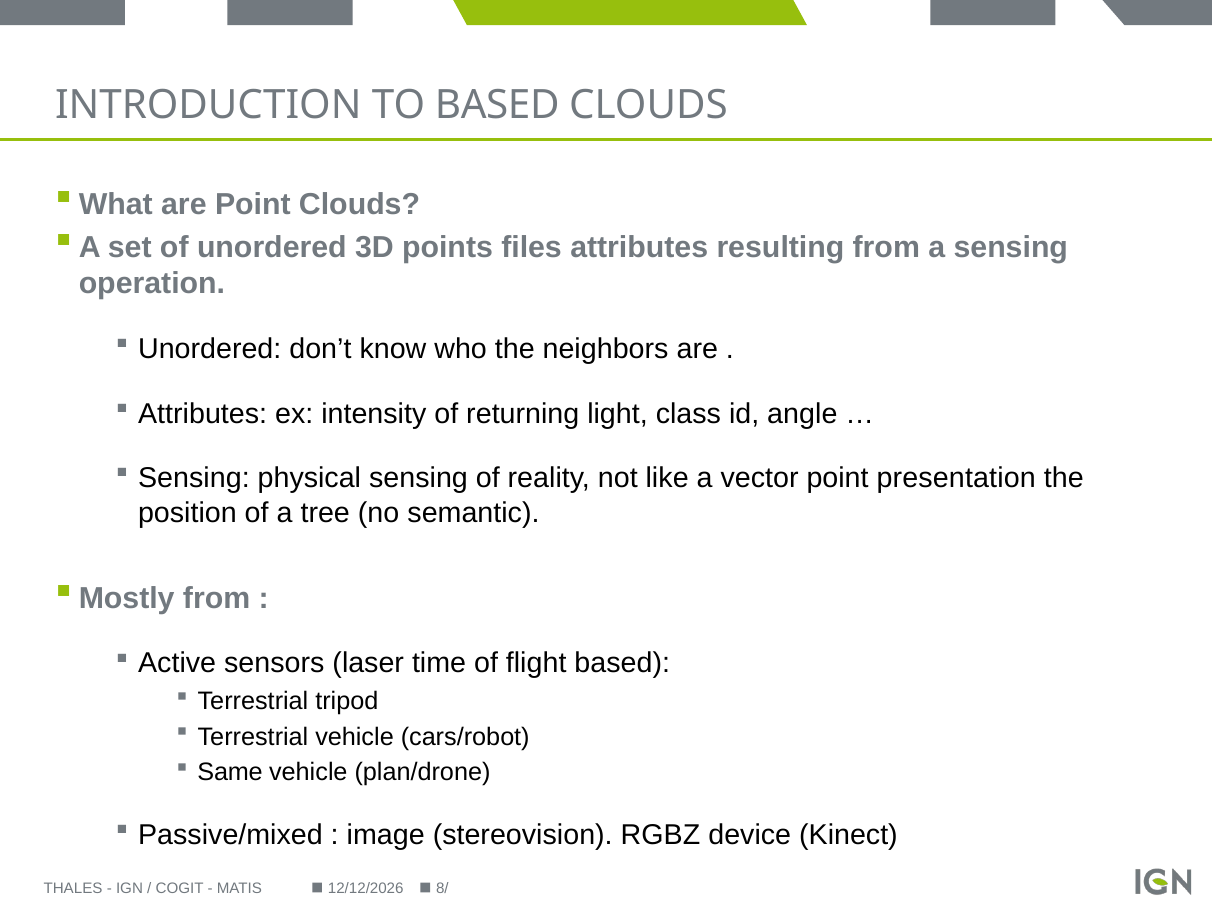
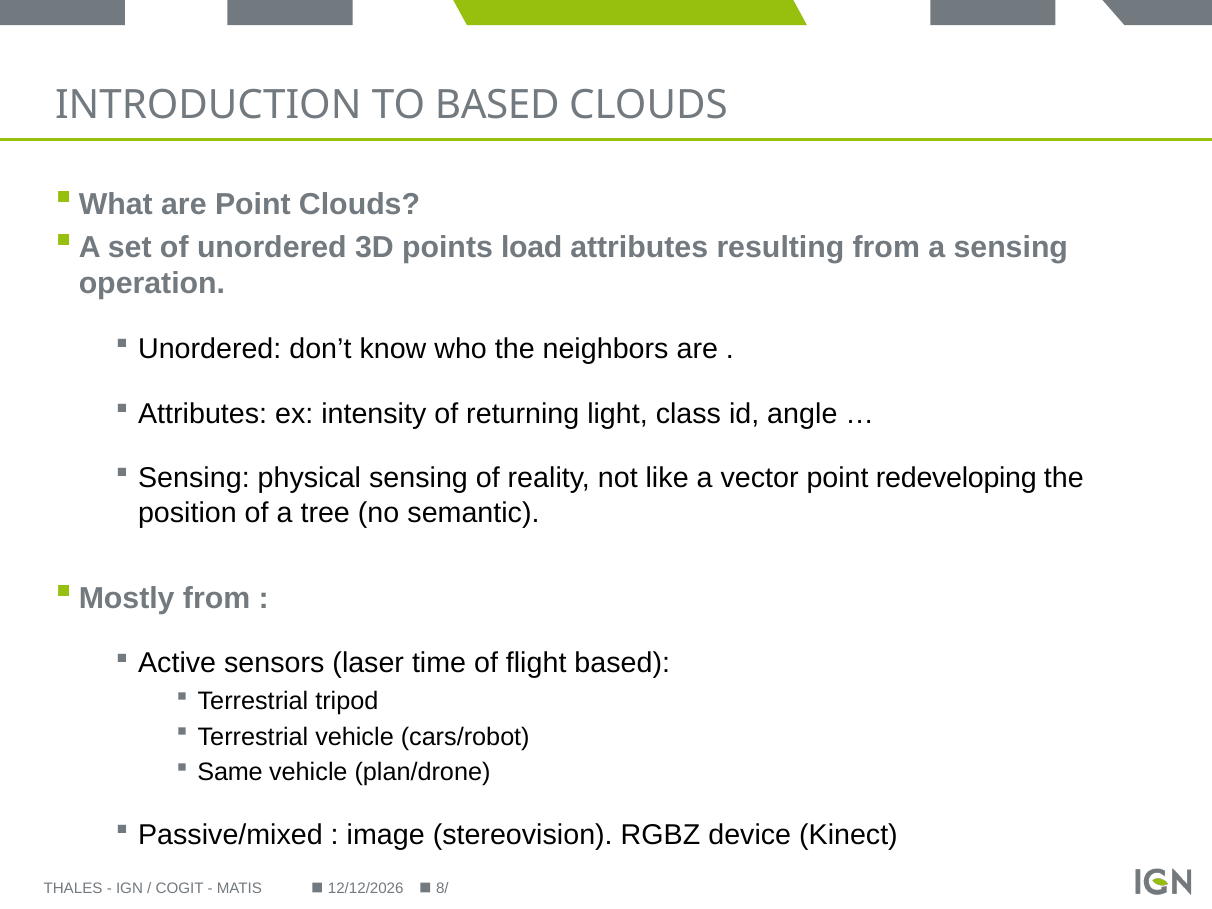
files: files -> load
presentation: presentation -> redeveloping
